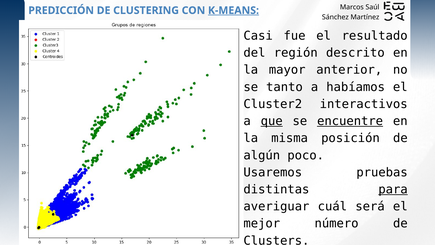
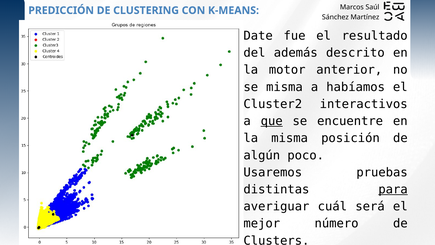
K-MEANS underline: present -> none
Casi: Casi -> Date
región: región -> además
mayor: mayor -> motor
se tanto: tanto -> misma
encuentre underline: present -> none
